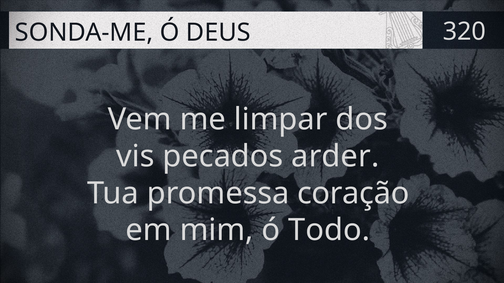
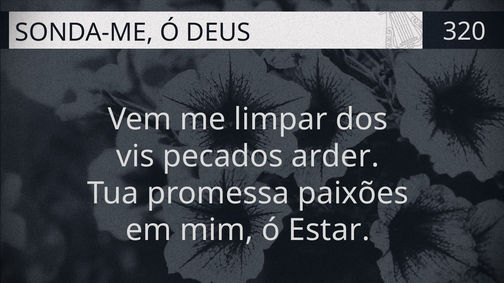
coração: coração -> paixões
Todo: Todo -> Estar
